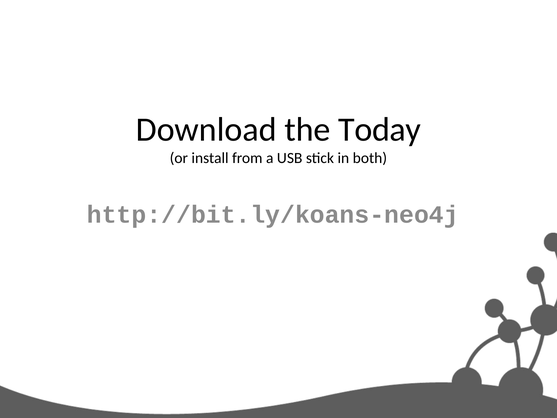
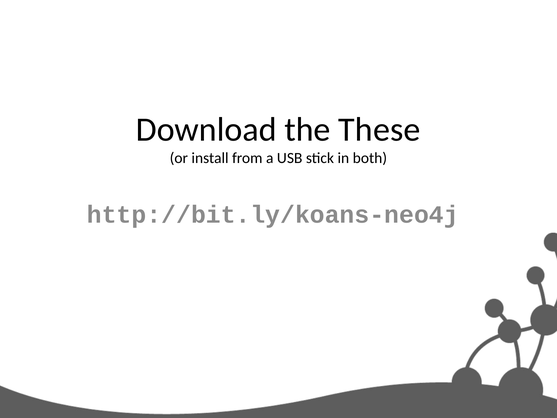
Today: Today -> These
